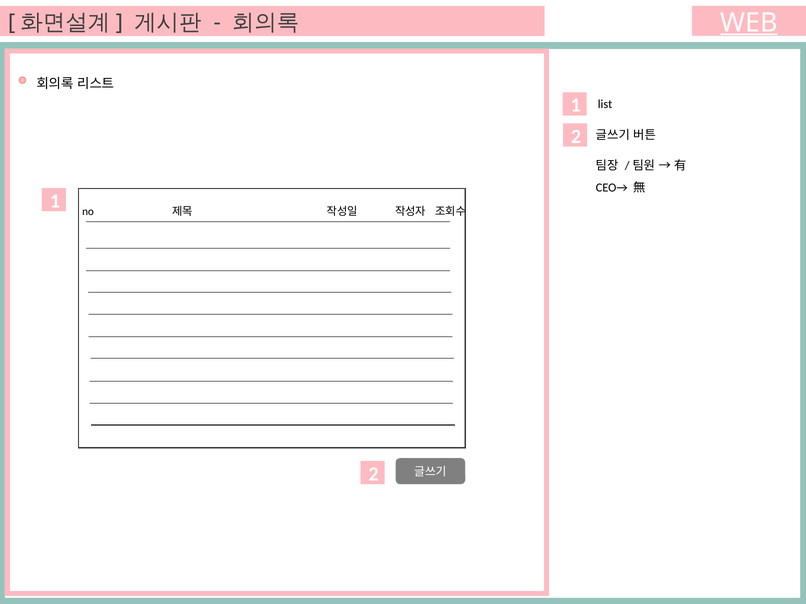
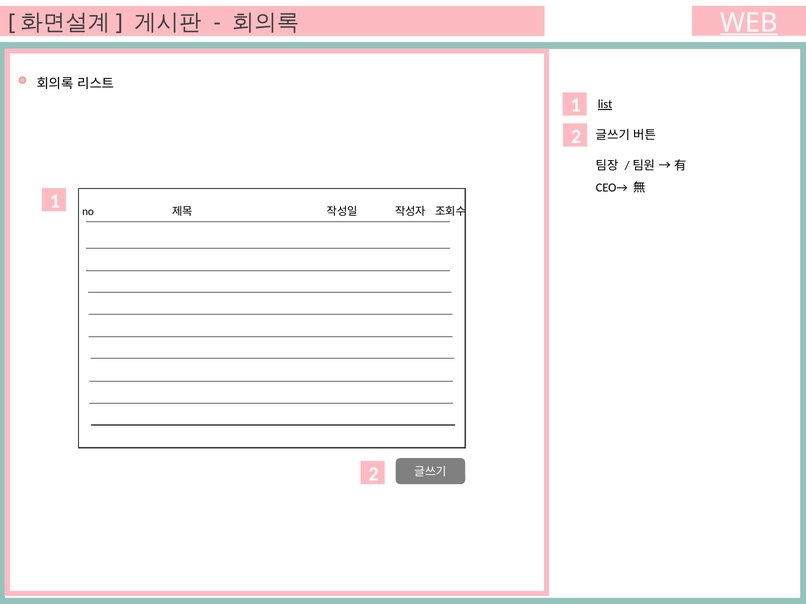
list underline: none -> present
